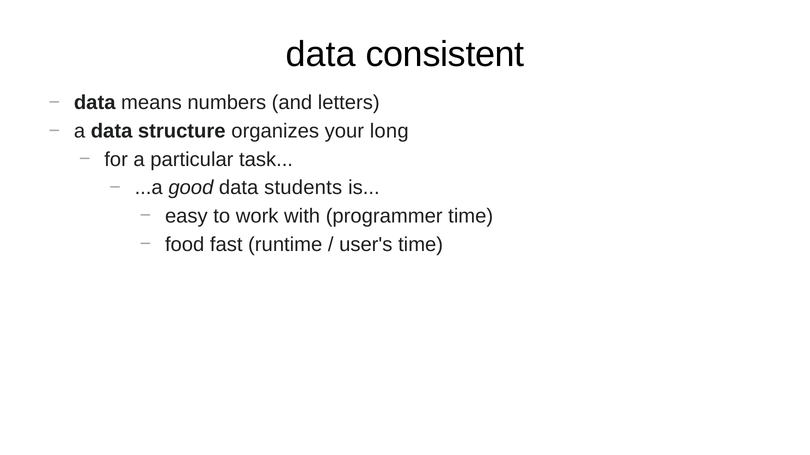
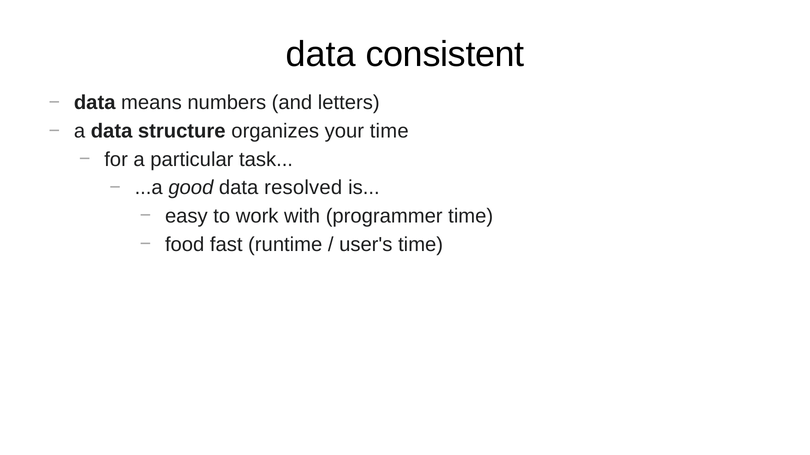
your long: long -> time
students: students -> resolved
